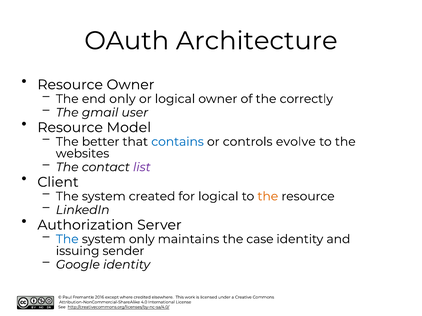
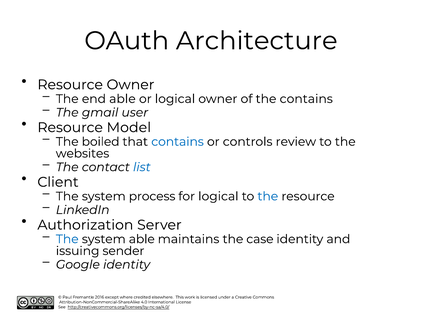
end only: only -> able
the correctly: correctly -> contains
better: better -> boiled
evolve: evolve -> review
list colour: purple -> blue
created: created -> process
the at (268, 197) colour: orange -> blue
system only: only -> able
